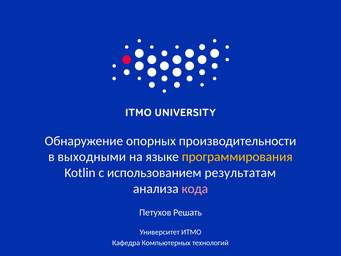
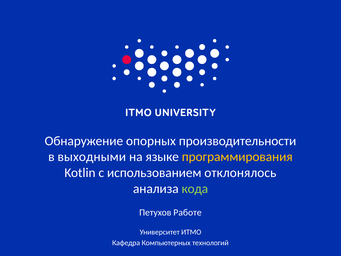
результатам: результатам -> отклонялось
кода colour: pink -> light green
Решать: Решать -> Работе
